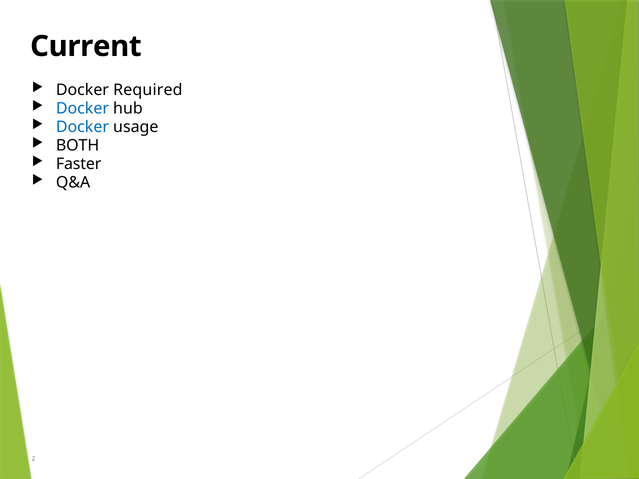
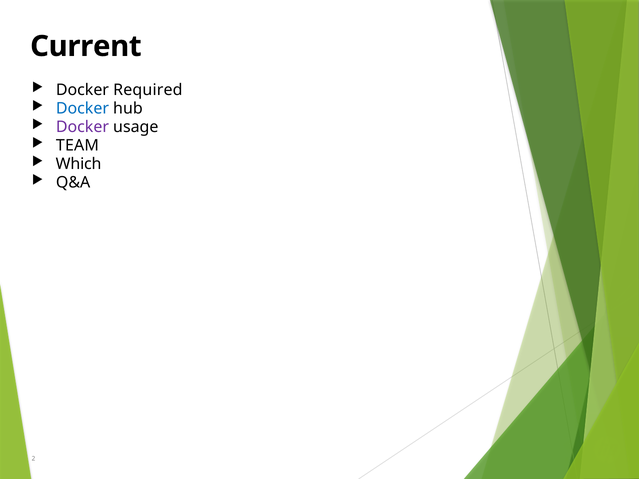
Docker at (82, 127) colour: blue -> purple
BOTH: BOTH -> TEAM
Faster: Faster -> Which
